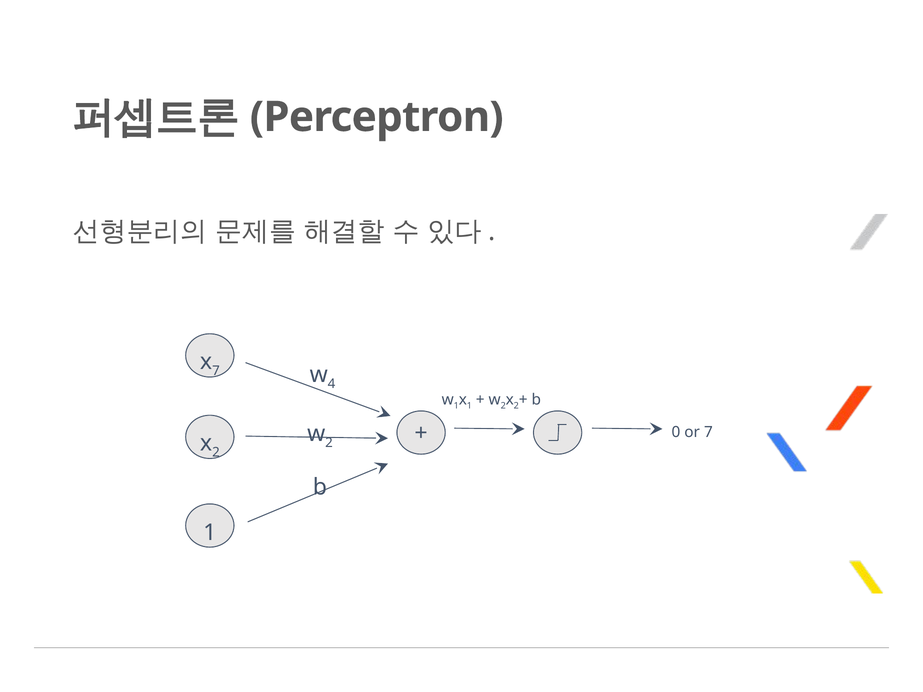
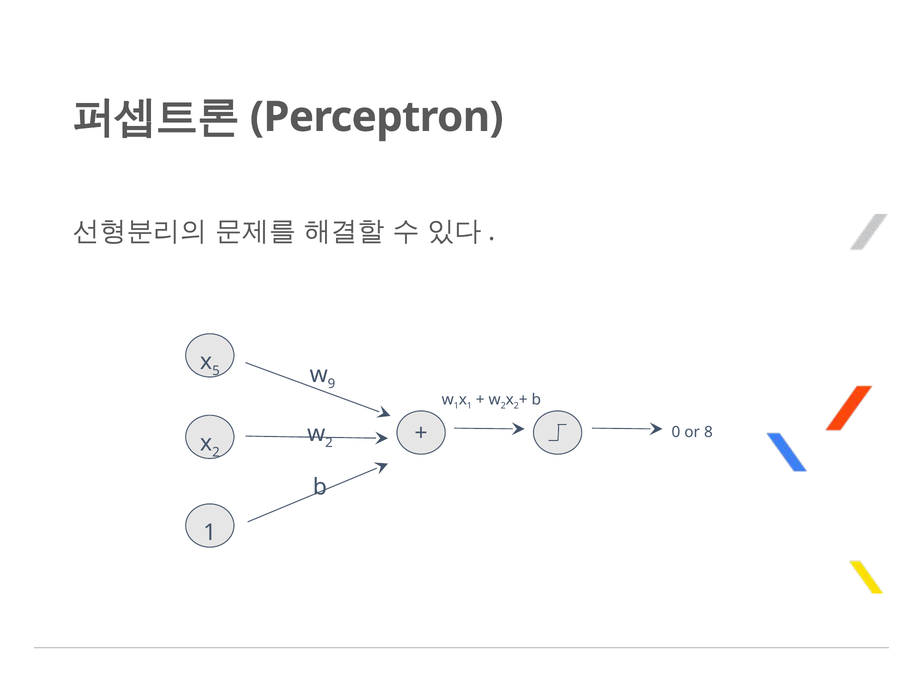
7 at (216, 371): 7 -> 5
4: 4 -> 9
or 7: 7 -> 8
